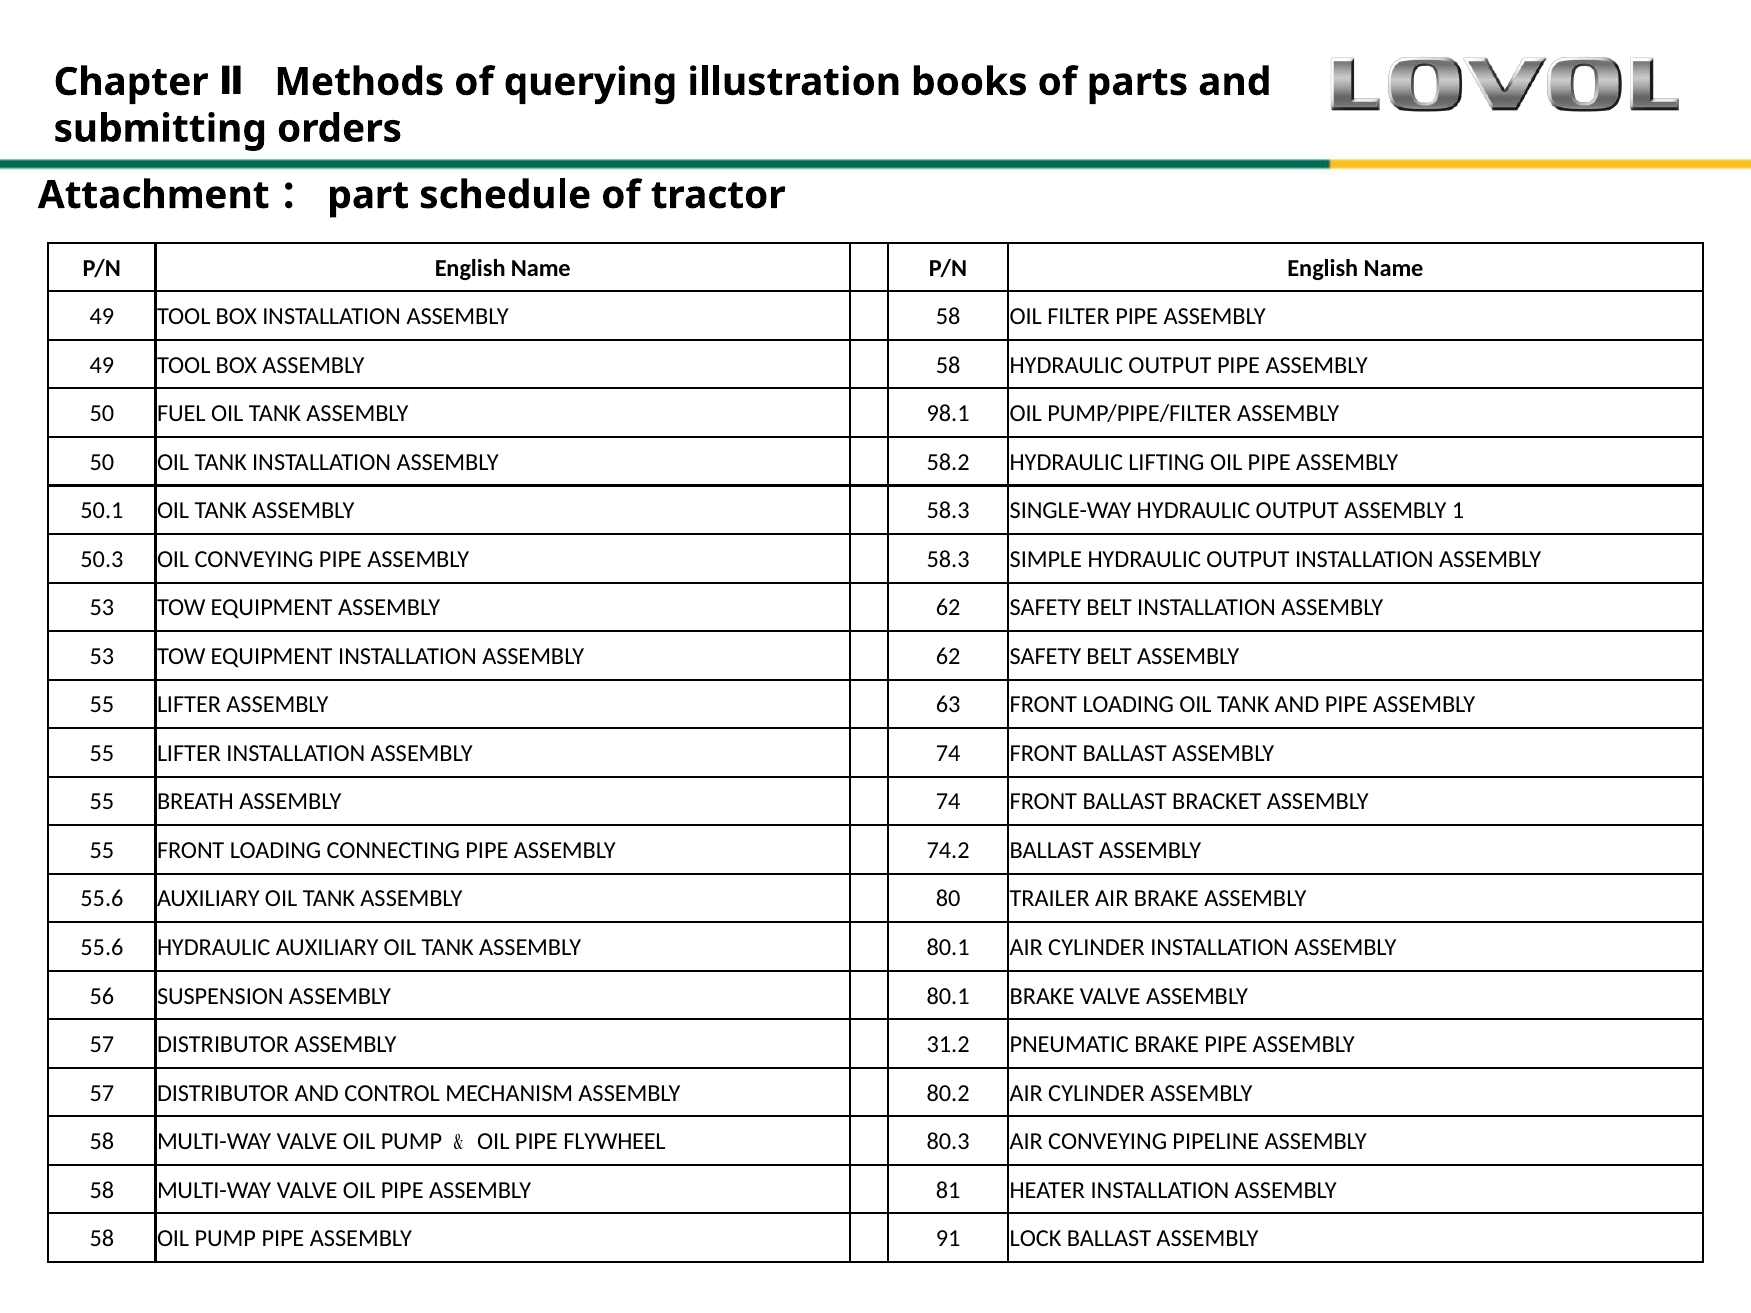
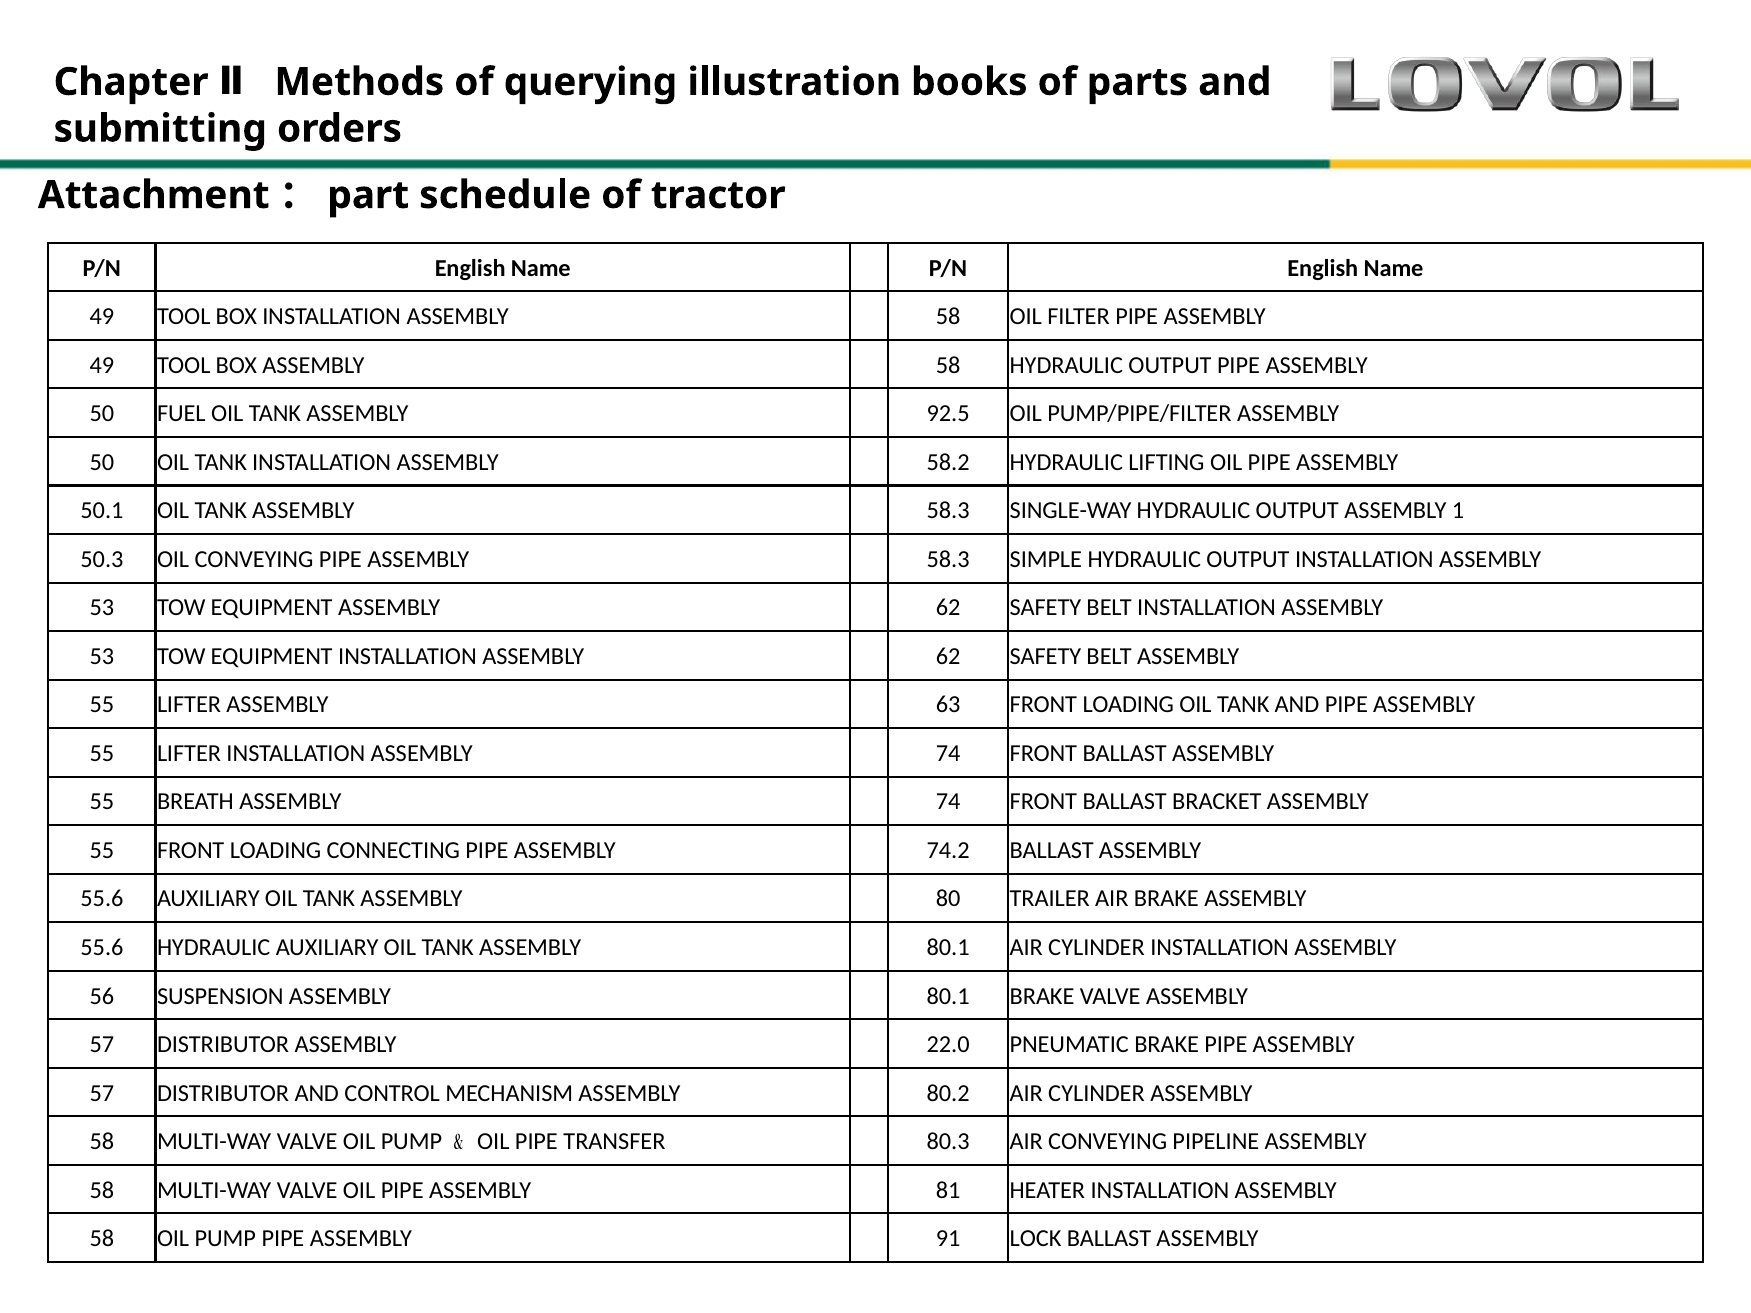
98.1: 98.1 -> 92.5
31.2: 31.2 -> 22.0
FLYWHEEL: FLYWHEEL -> TRANSFER
